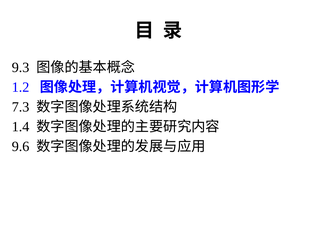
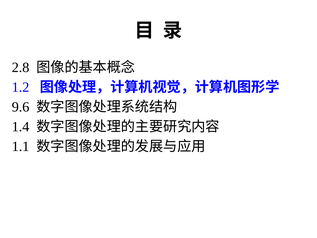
9.3: 9.3 -> 2.8
7.3: 7.3 -> 9.6
9.6: 9.6 -> 1.1
